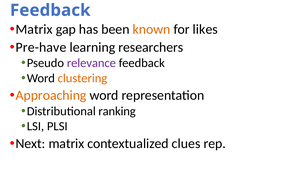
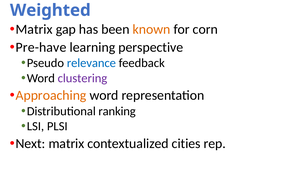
Feedback at (50, 10): Feedback -> Weighted
likes: likes -> corn
researchers: researchers -> perspective
relevance colour: purple -> blue
clustering colour: orange -> purple
clues: clues -> cities
